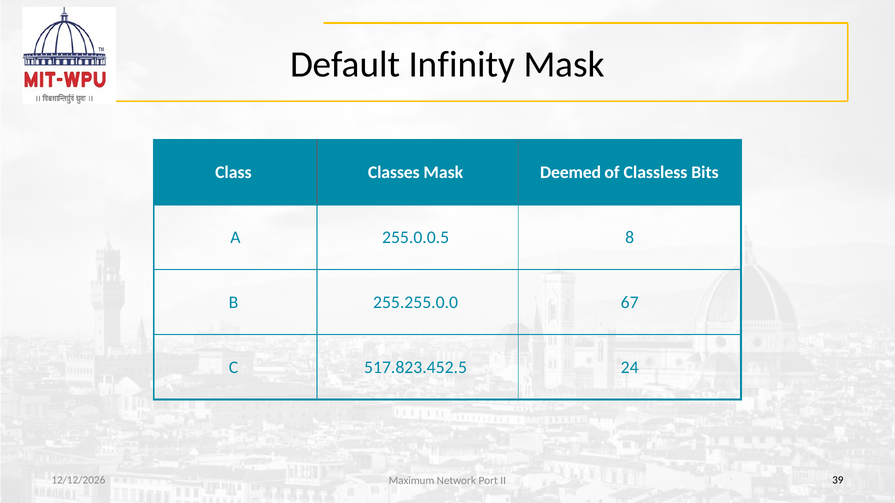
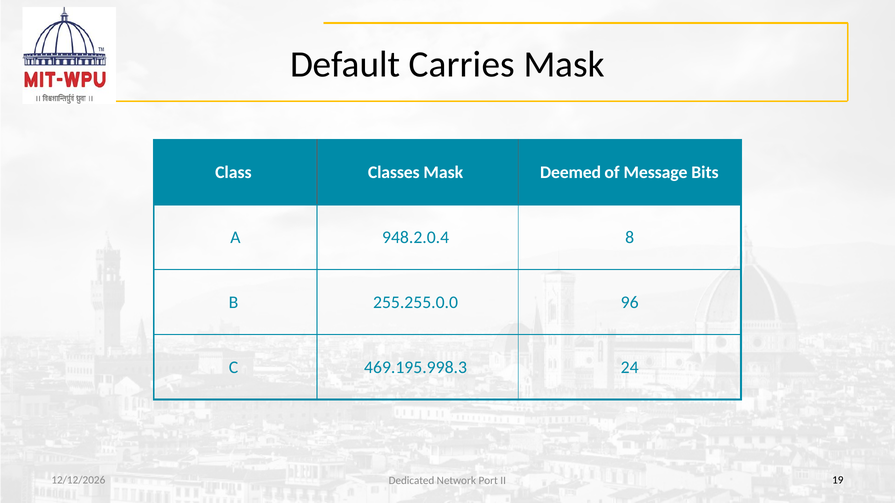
Infinity: Infinity -> Carries
Classless: Classless -> Message
255.0.0.5: 255.0.0.5 -> 948.2.0.4
67: 67 -> 96
517.823.452.5: 517.823.452.5 -> 469.195.998.3
Maximum: Maximum -> Dedicated
39: 39 -> 19
